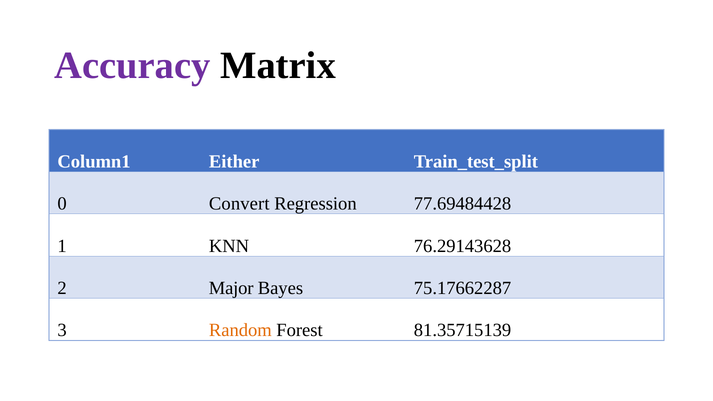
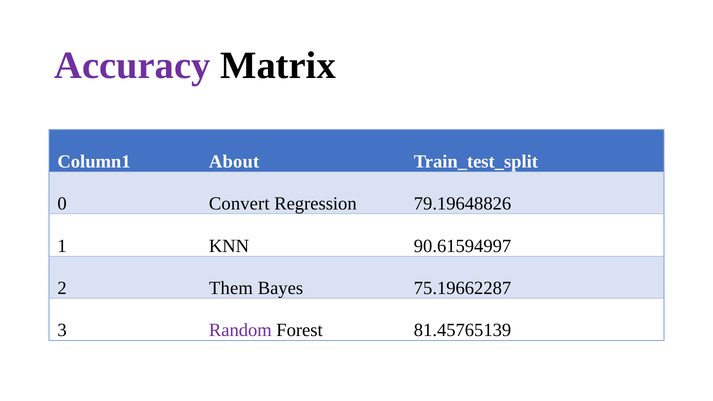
Either: Either -> About
77.69484428: 77.69484428 -> 79.19648826
76.29143628: 76.29143628 -> 90.61594997
Major: Major -> Them
75.17662287: 75.17662287 -> 75.19662287
Random colour: orange -> purple
81.35715139: 81.35715139 -> 81.45765139
